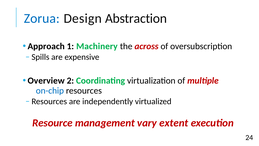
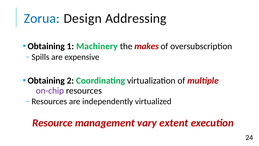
Abstraction: Abstraction -> Addressing
Approach at (46, 46): Approach -> Obtaining
across: across -> makes
Overview at (46, 81): Overview -> Obtaining
on-chip colour: blue -> purple
